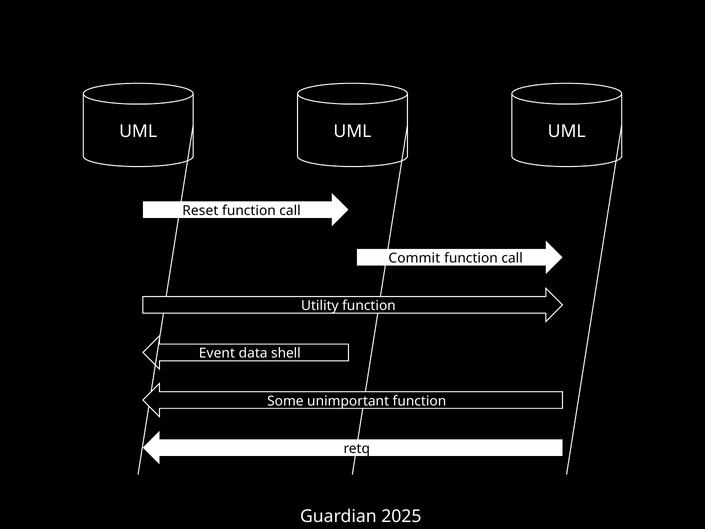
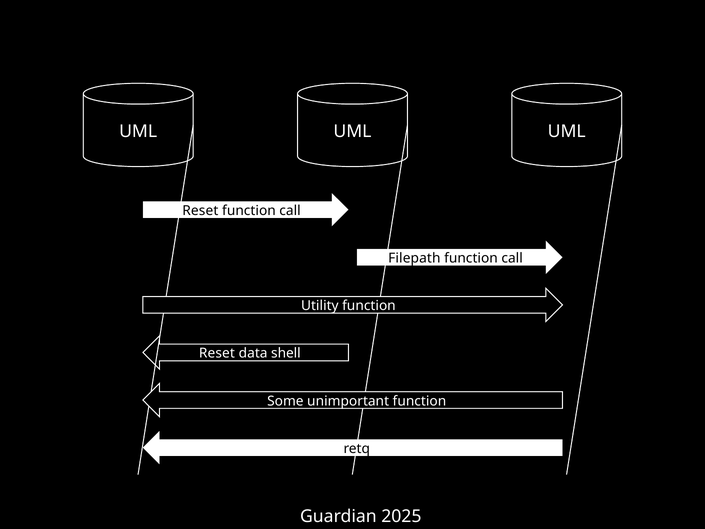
Commit: Commit -> Filepath
Event at (217, 353): Event -> Reset
